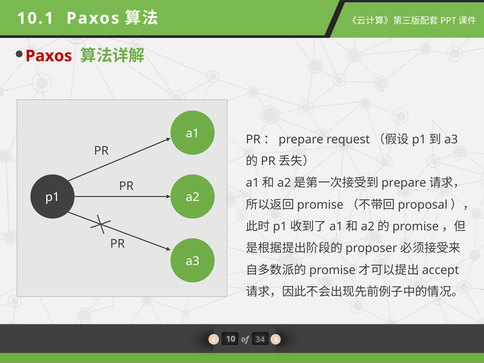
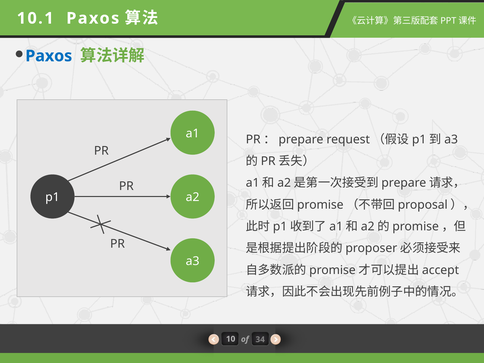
Paxos at (49, 56) colour: red -> blue
